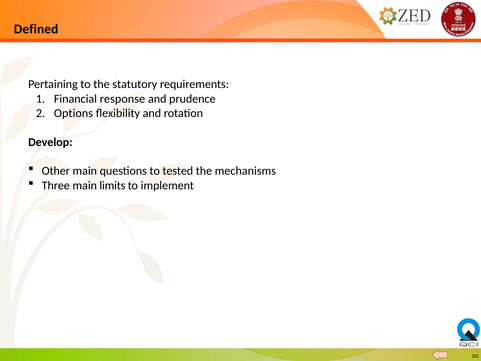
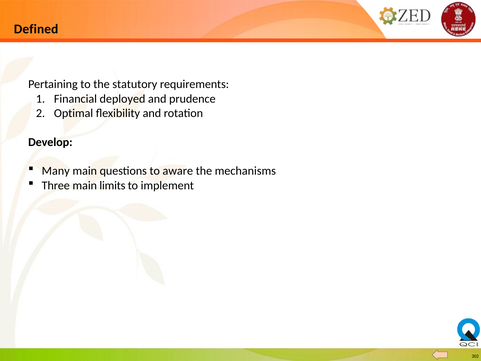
response: response -> deployed
Options: Options -> Optimal
Other: Other -> Many
tested: tested -> aware
